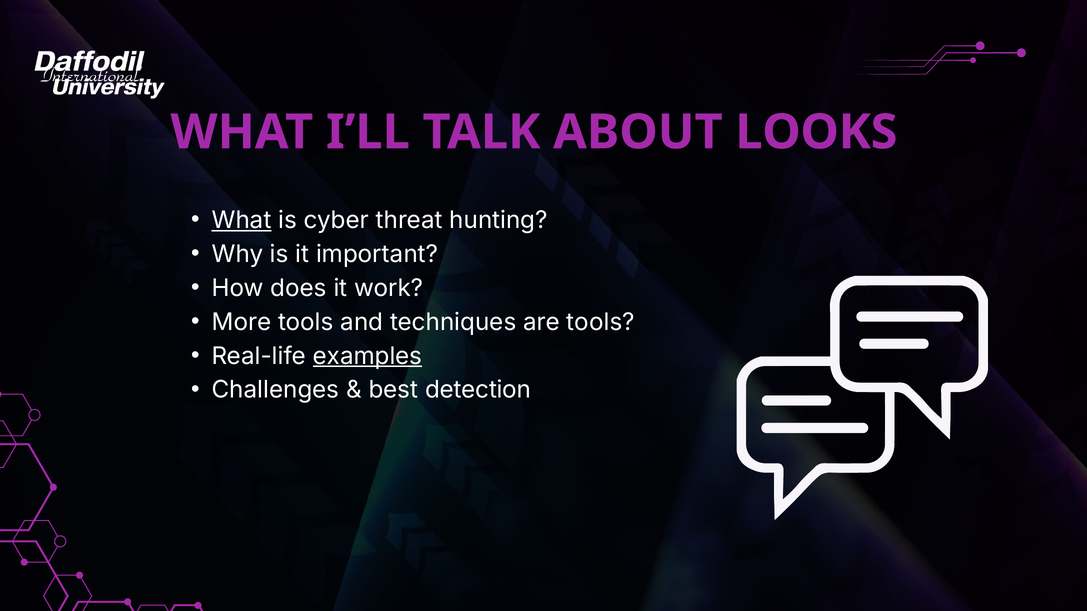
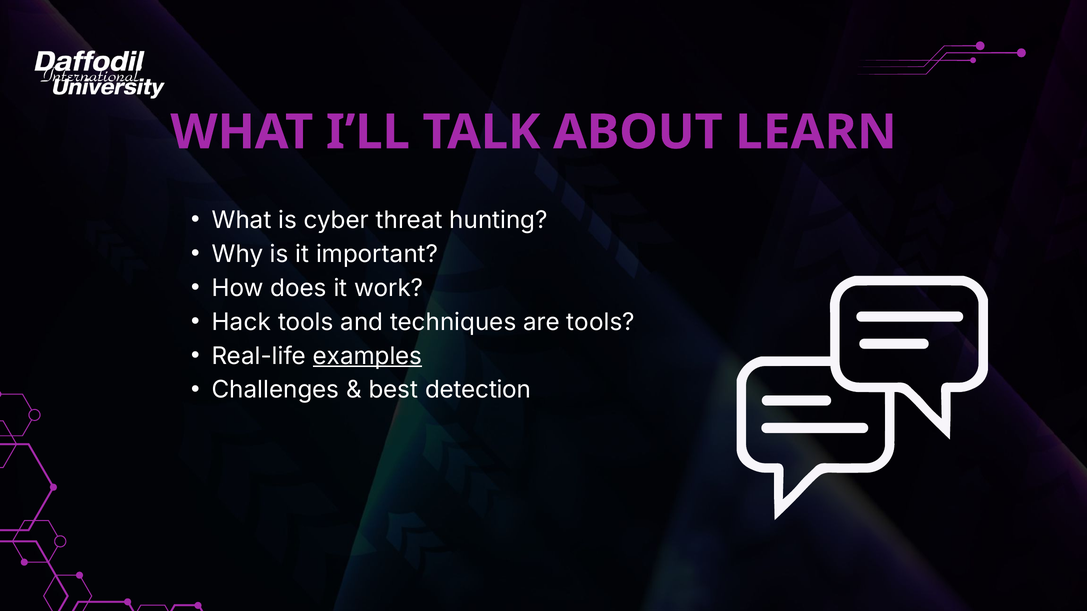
LOOKS: LOOKS -> LEARN
What at (242, 220) underline: present -> none
More: More -> Hack
